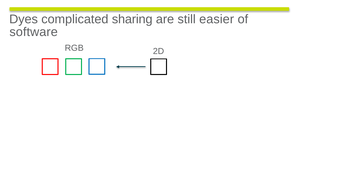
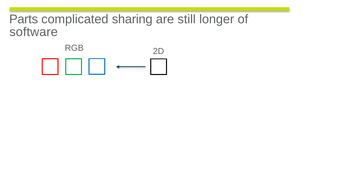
Dyes: Dyes -> Parts
easier: easier -> longer
